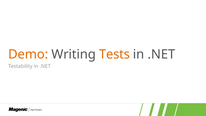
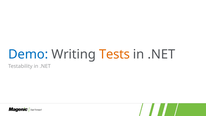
Demo colour: orange -> blue
